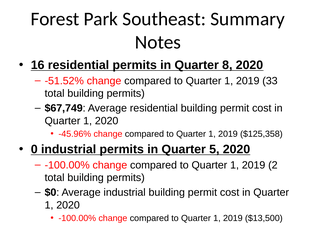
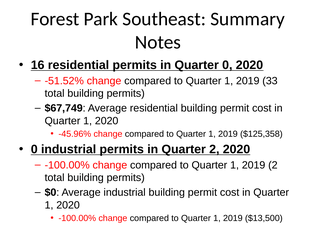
Quarter 8: 8 -> 0
Quarter 5: 5 -> 2
